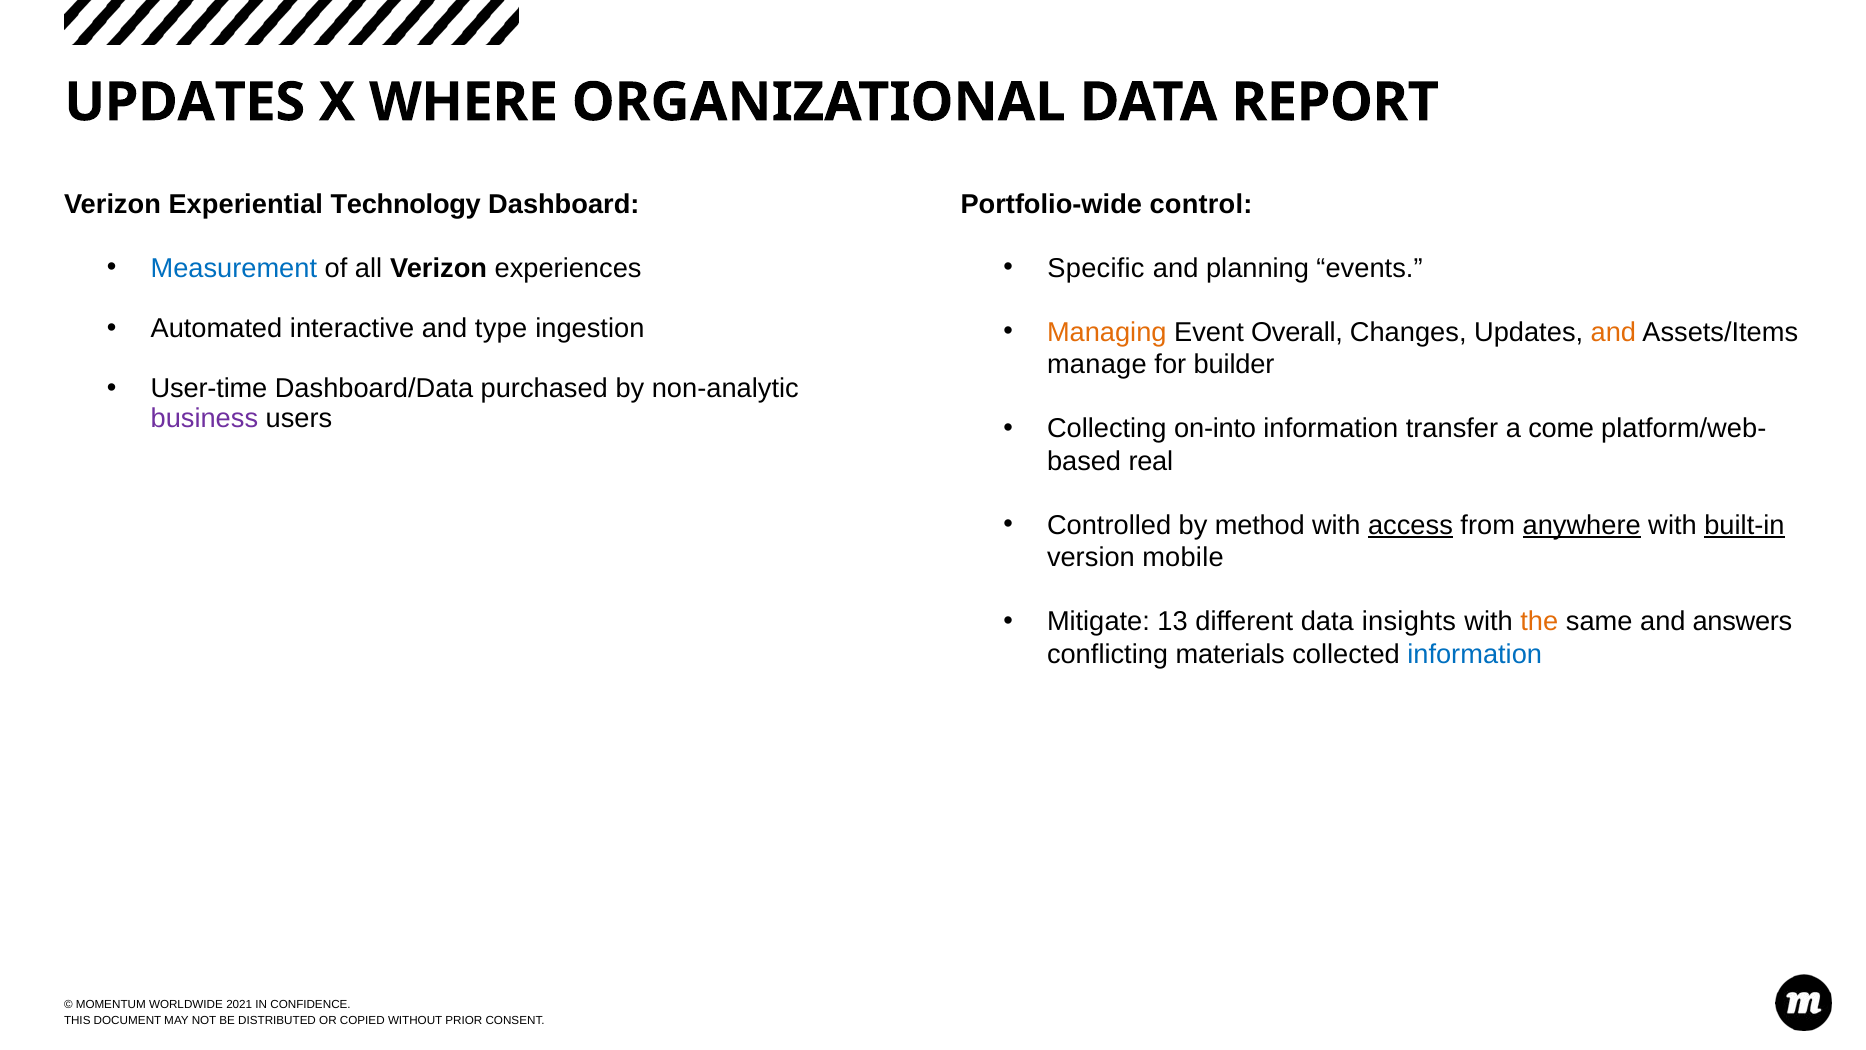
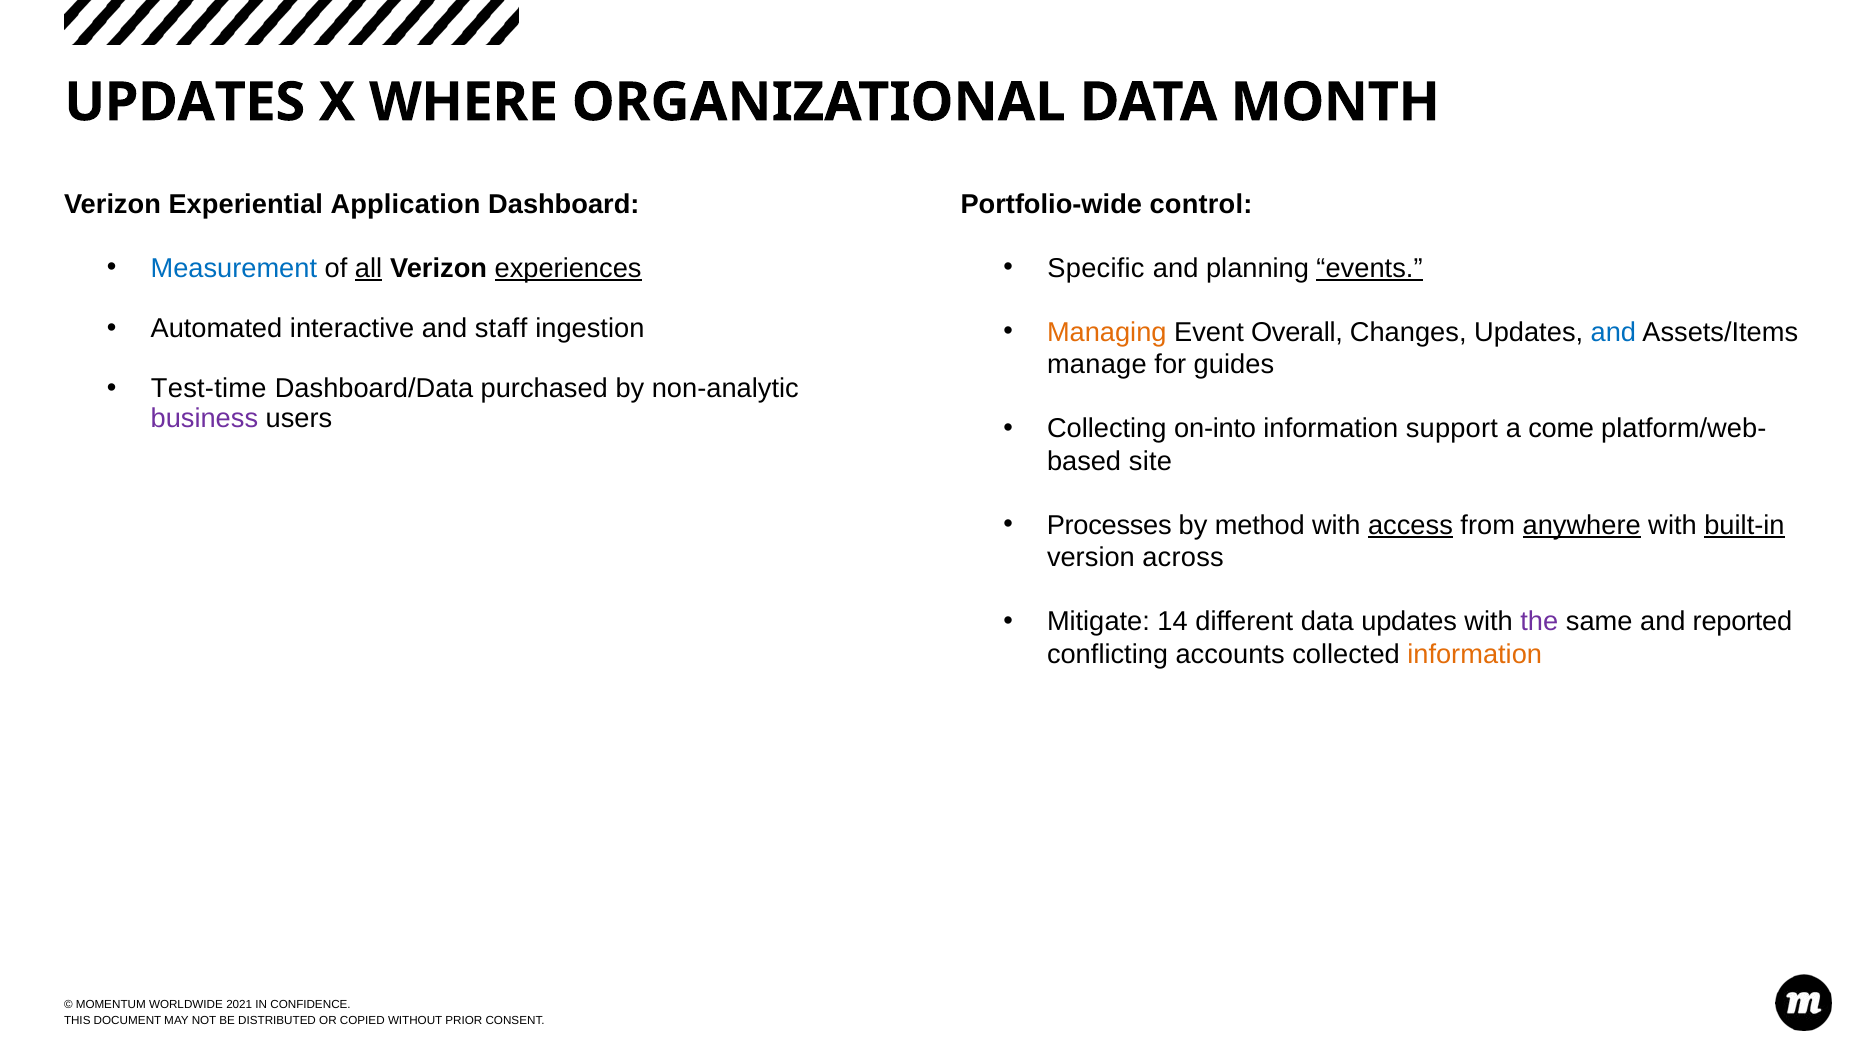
REPORT: REPORT -> MONTH
Technology: Technology -> Application
all underline: none -> present
experiences underline: none -> present
events underline: none -> present
type: type -> staff
and at (1613, 332) colour: orange -> blue
builder: builder -> guides
User-time: User-time -> Test-time
transfer: transfer -> support
real: real -> site
Controlled: Controlled -> Processes
mobile: mobile -> across
13: 13 -> 14
data insights: insights -> updates
the colour: orange -> purple
answers: answers -> reported
materials: materials -> accounts
information at (1475, 654) colour: blue -> orange
